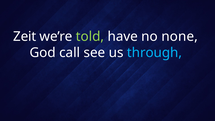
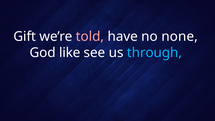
Zeit: Zeit -> Gift
told colour: light green -> pink
call: call -> like
